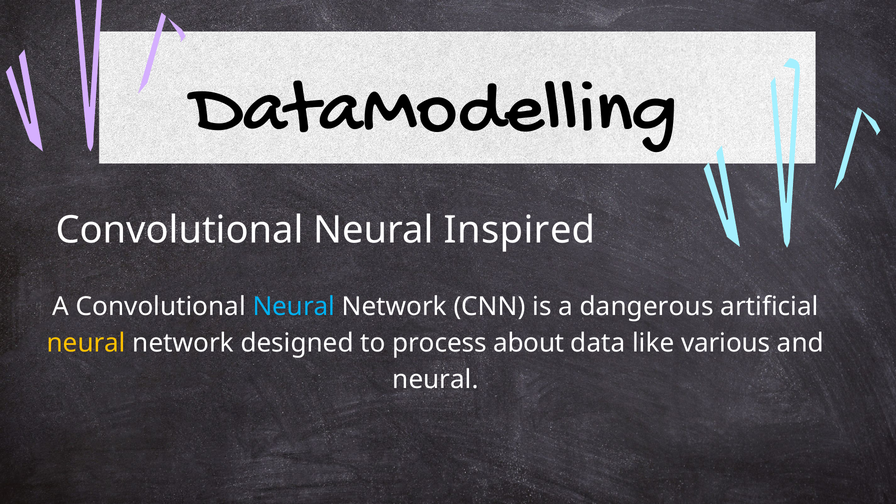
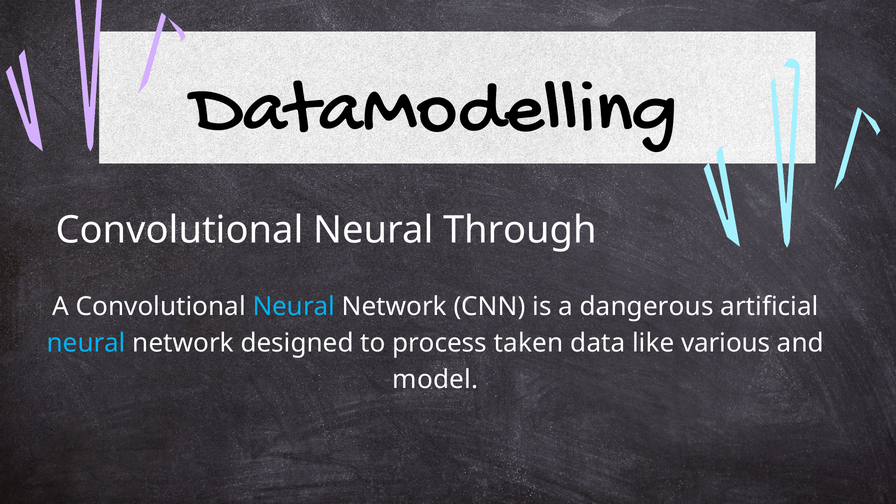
Inspired: Inspired -> Through
neural at (86, 343) colour: yellow -> light blue
about: about -> taken
neural at (436, 380): neural -> model
